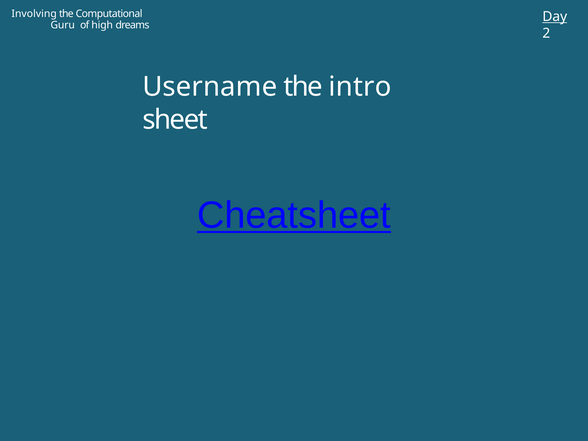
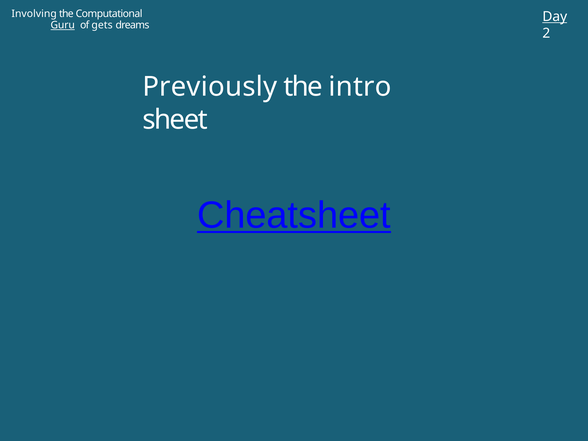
Guru underline: none -> present
high: high -> gets
Username: Username -> Previously
